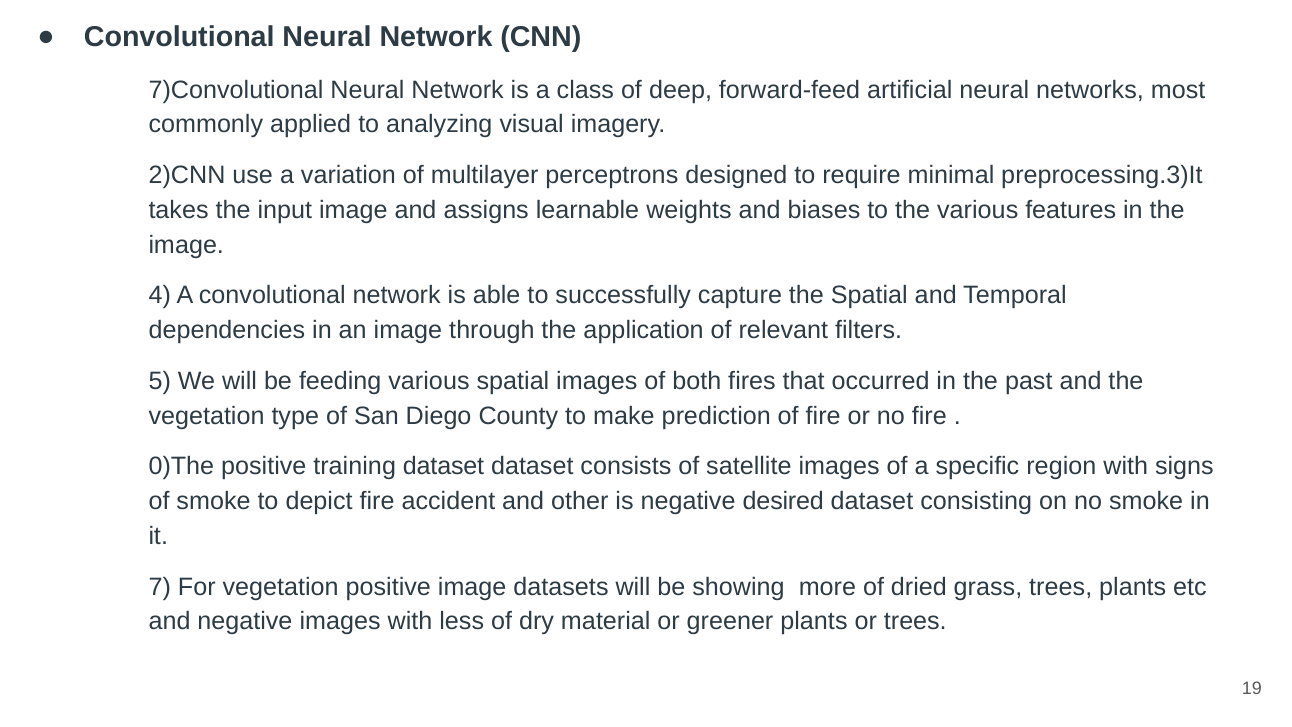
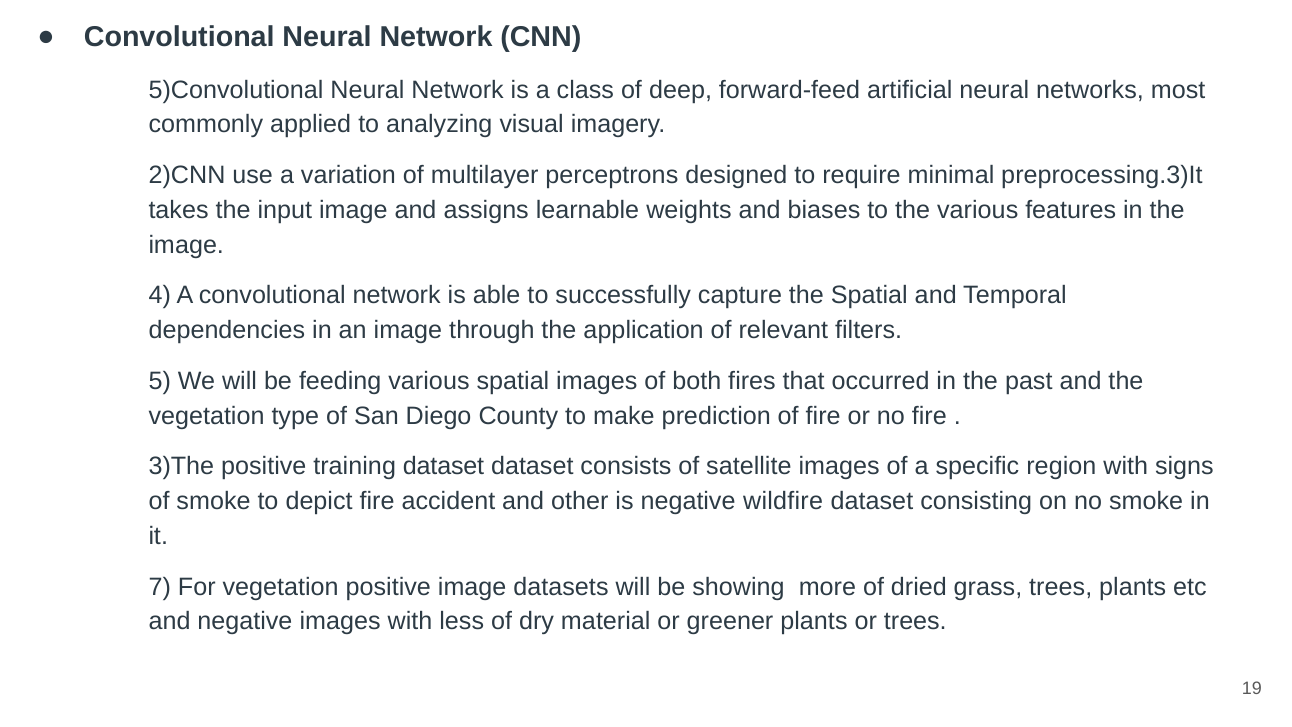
7)Convolutional: 7)Convolutional -> 5)Convolutional
0)The: 0)The -> 3)The
desired: desired -> wildfire
